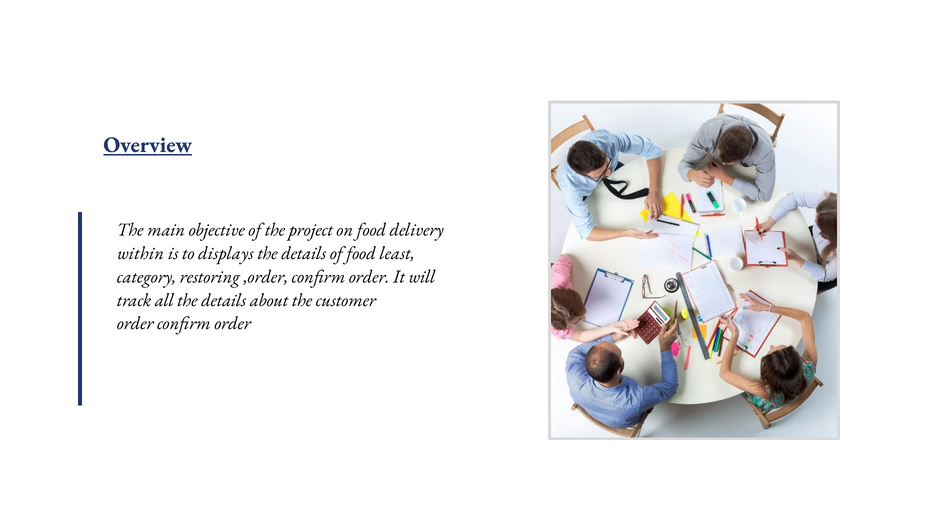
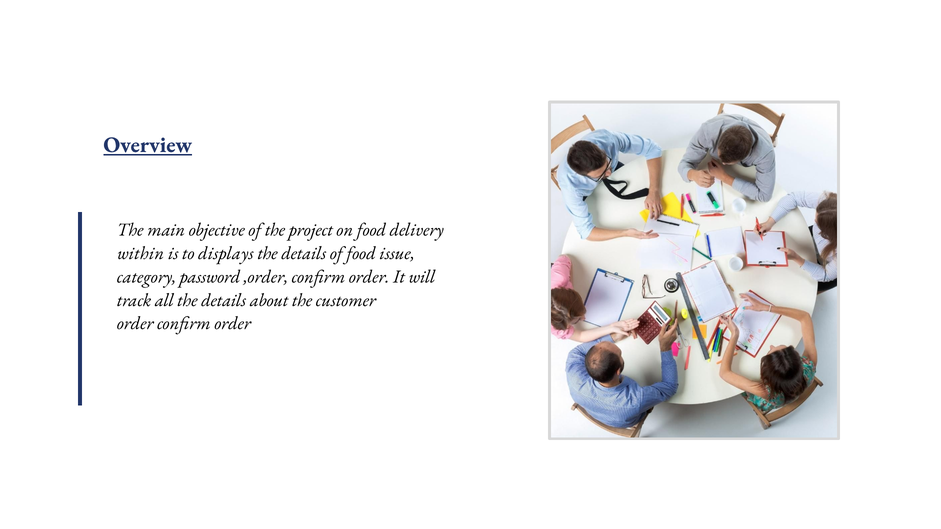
least: least -> issue
restoring: restoring -> password
